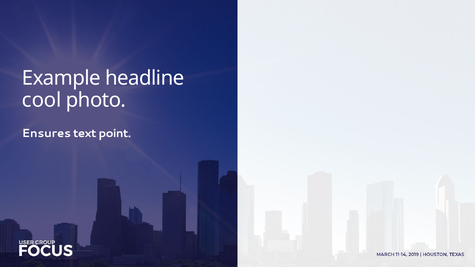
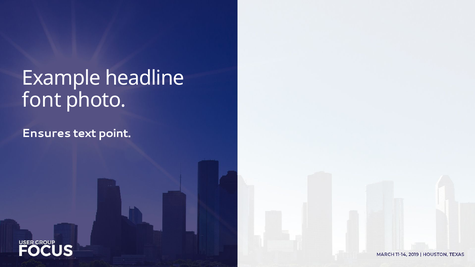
cool: cool -> font
